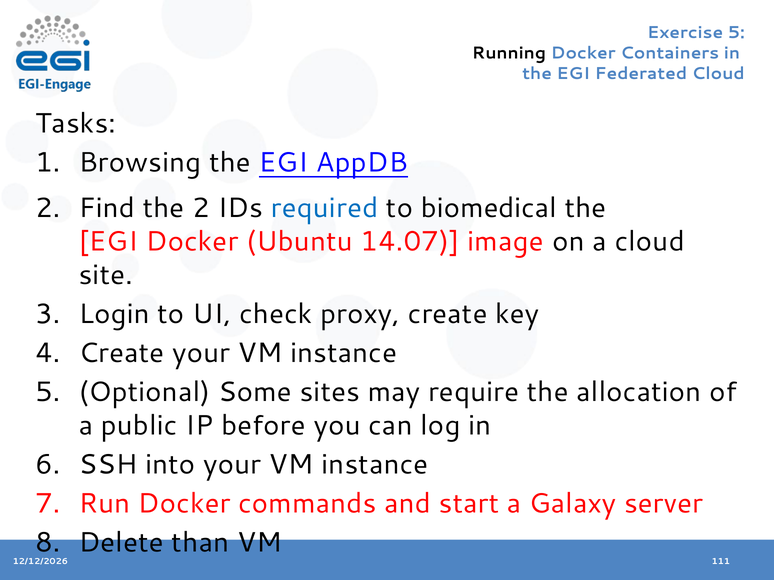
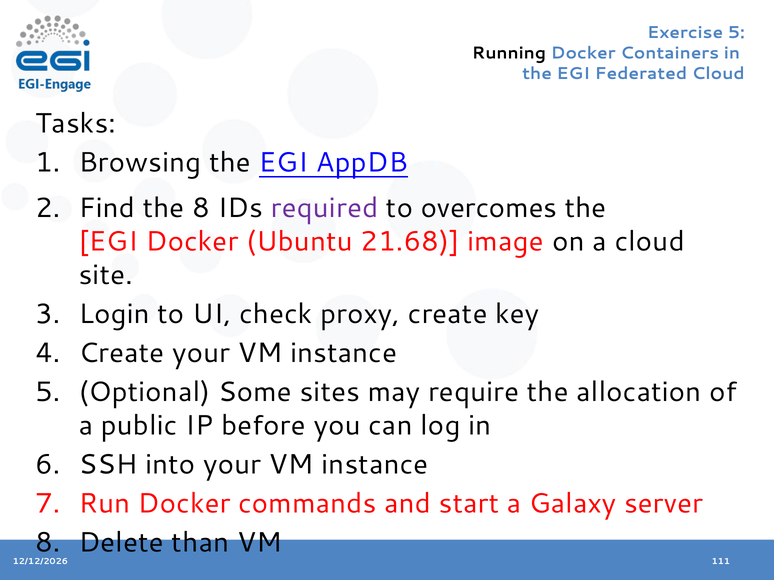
the 2: 2 -> 8
required colour: blue -> purple
biomedical: biomedical -> overcomes
14.07: 14.07 -> 21.68
